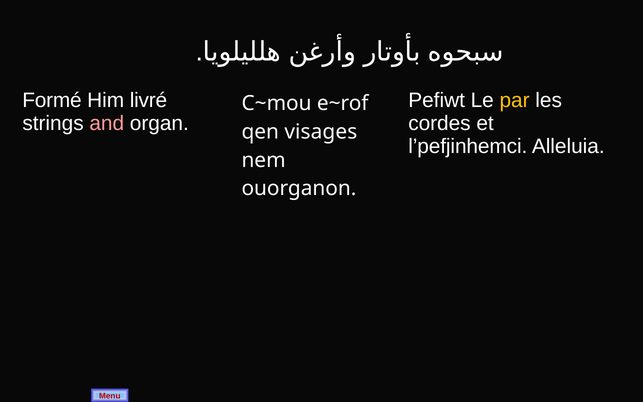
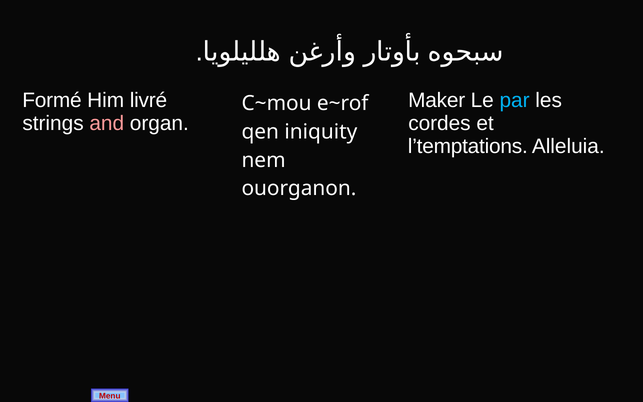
Pefiwt: Pefiwt -> Maker
par colour: yellow -> light blue
visages: visages -> iniquity
l’pefjinhemci: l’pefjinhemci -> l’temptations
